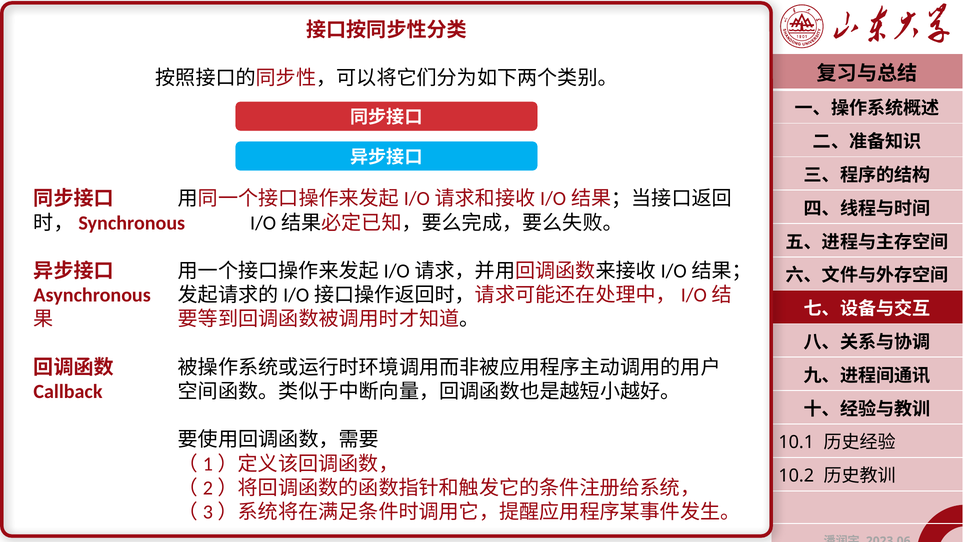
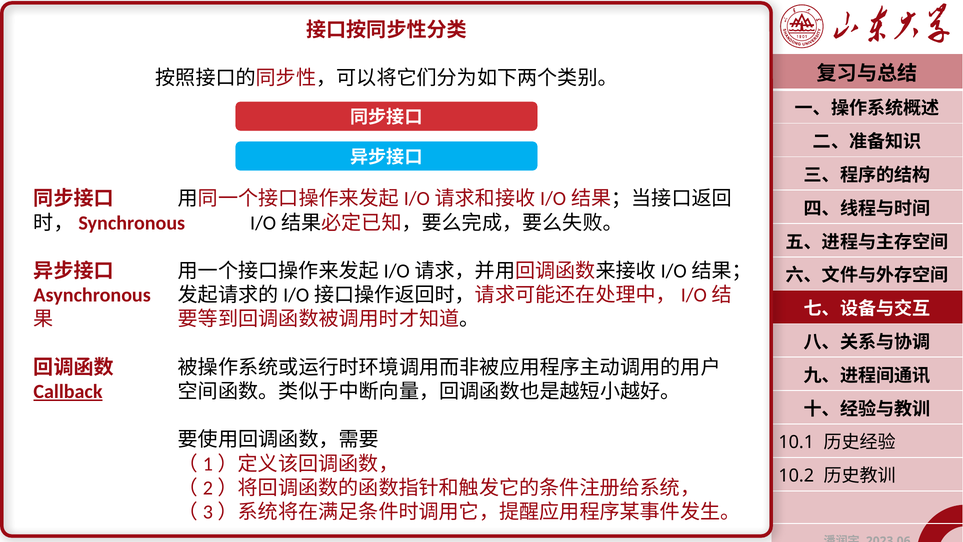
Callback underline: none -> present
